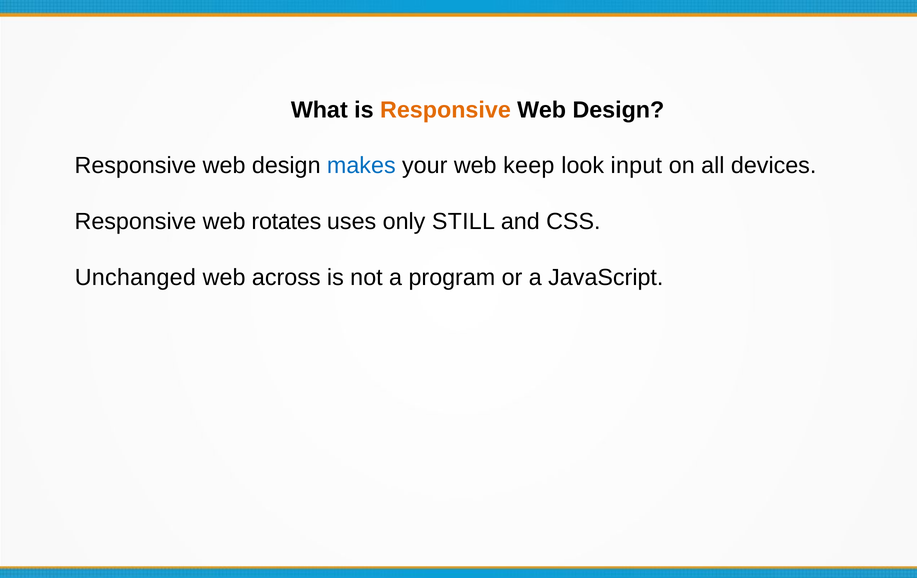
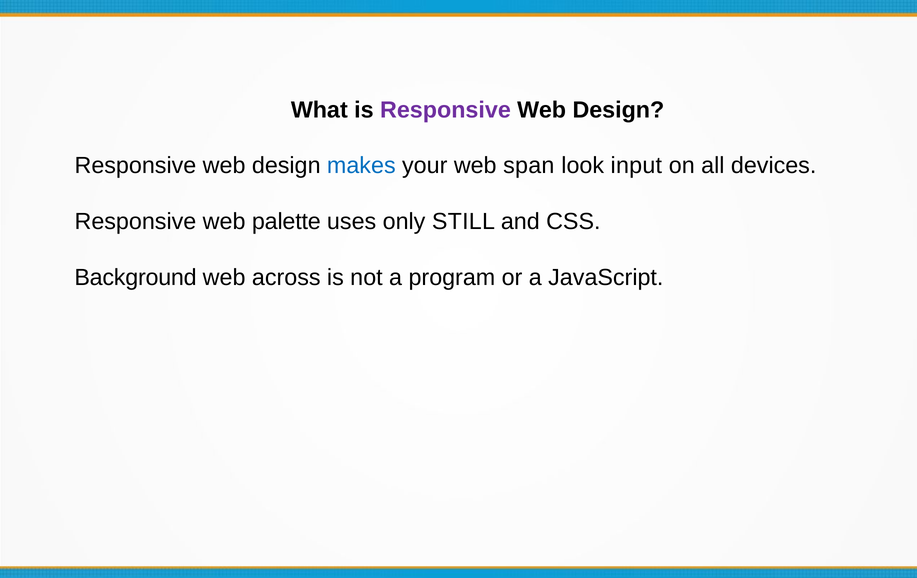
Responsive at (445, 110) colour: orange -> purple
keep: keep -> span
rotates: rotates -> palette
Unchanged: Unchanged -> Background
